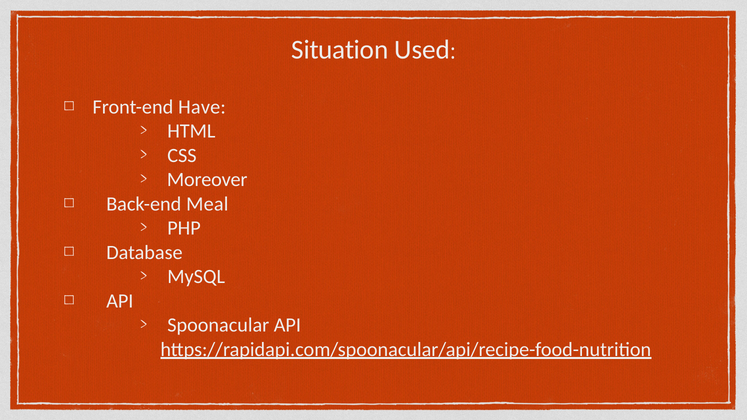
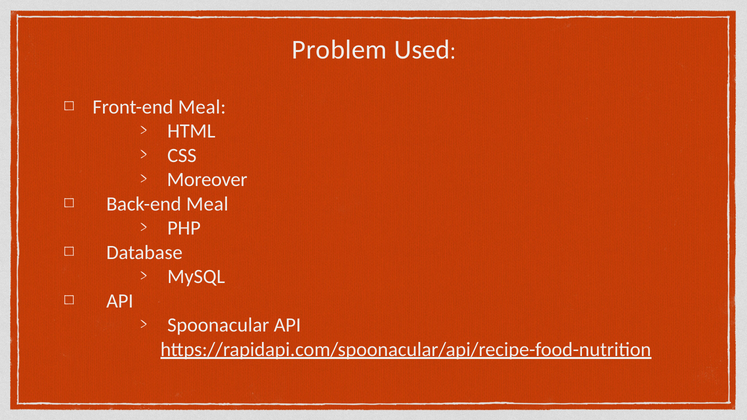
Situation: Situation -> Problem
Front-end Have: Have -> Meal
